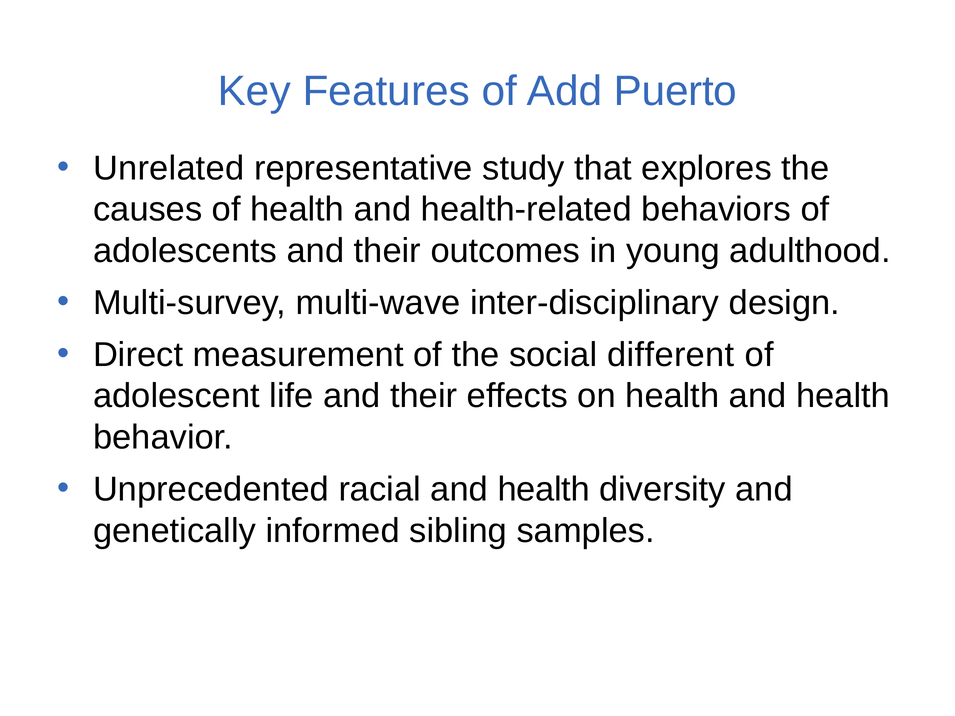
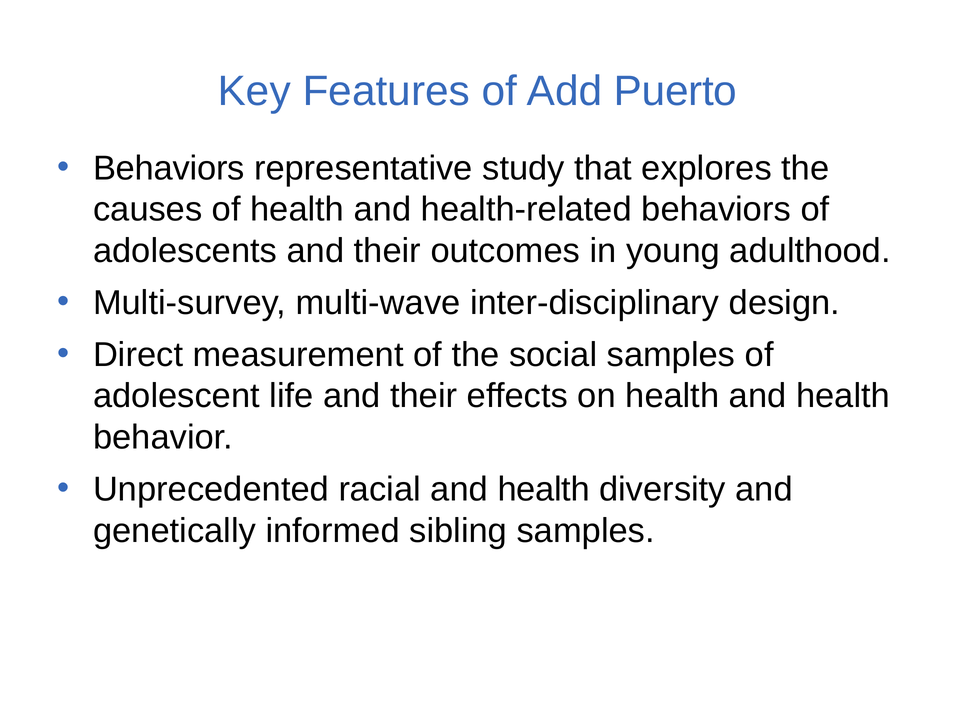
Unrelated at (169, 168): Unrelated -> Behaviors
social different: different -> samples
